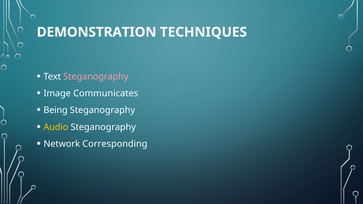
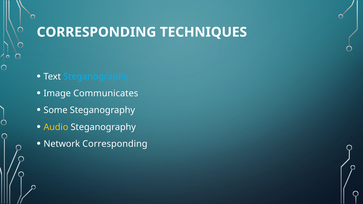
DEMONSTRATION at (97, 32): DEMONSTRATION -> CORRESPONDING
Steganography at (96, 77) colour: pink -> light blue
Being: Being -> Some
